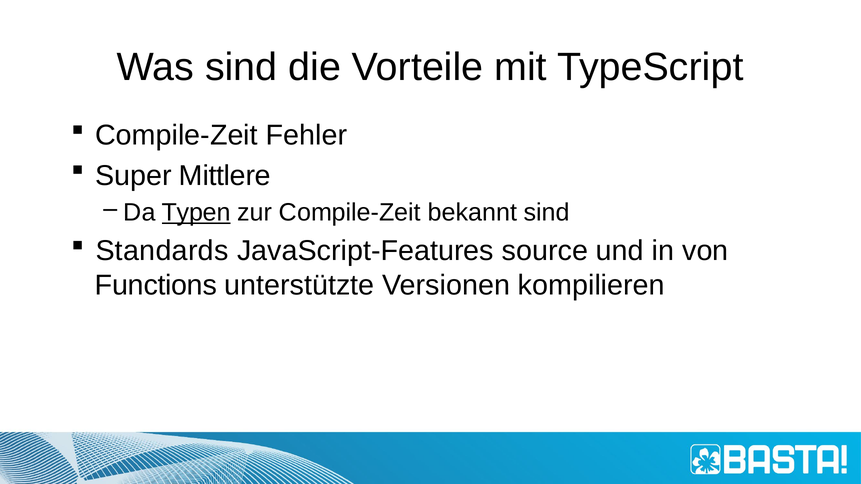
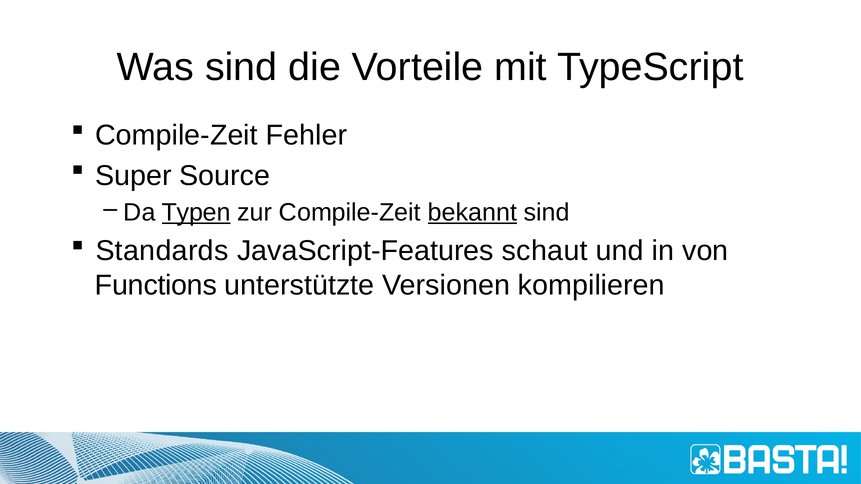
Mittlere: Mittlere -> Source
bekannt underline: none -> present
source: source -> schaut
